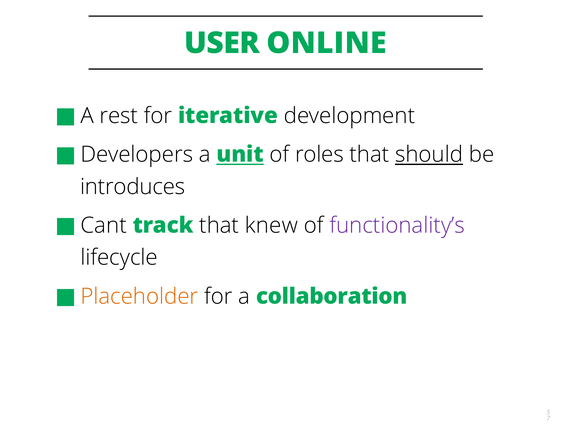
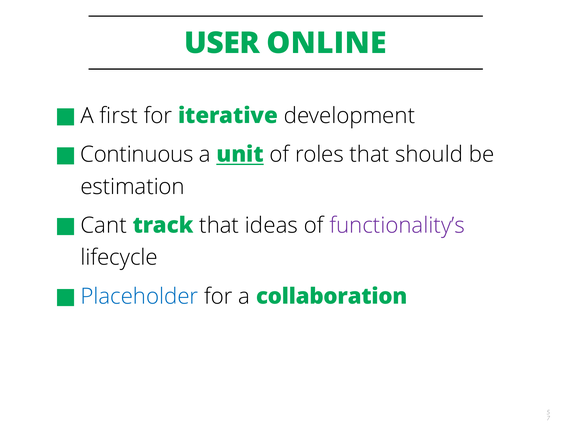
rest: rest -> first
Developers: Developers -> Continuous
should underline: present -> none
introduces: introduces -> estimation
knew: knew -> ideas
Placeholder colour: orange -> blue
